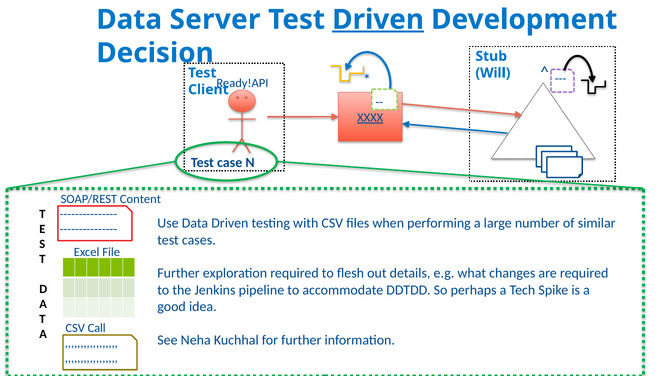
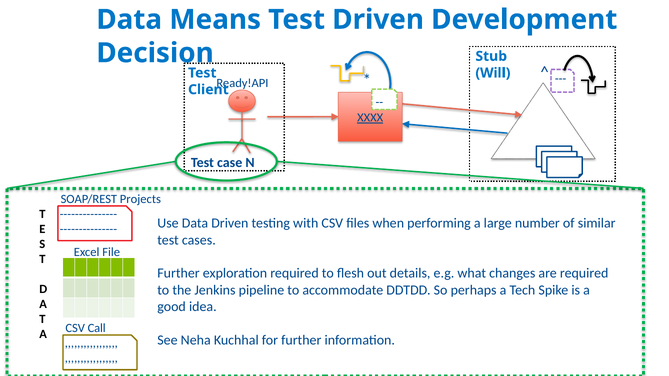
Server: Server -> Means
Driven at (378, 20) underline: present -> none
Content: Content -> Projects
